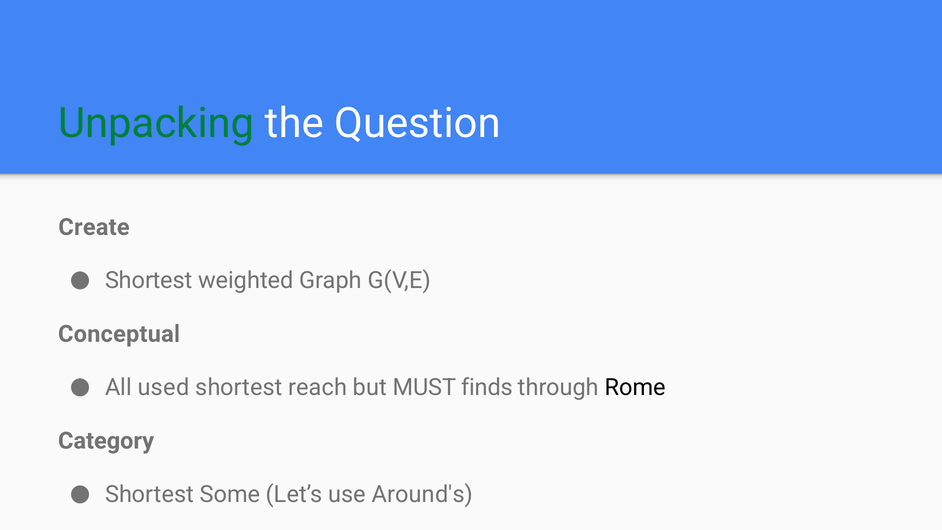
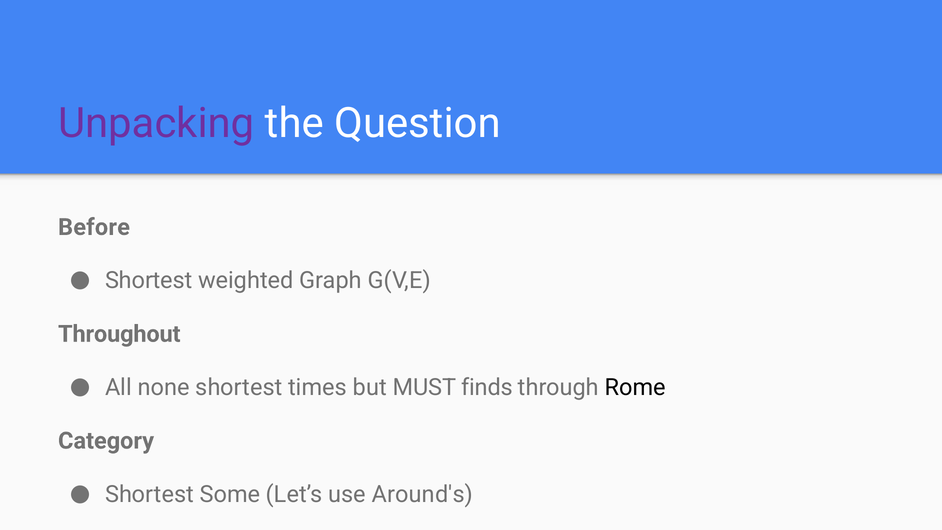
Unpacking colour: green -> purple
Create: Create -> Before
Conceptual: Conceptual -> Throughout
used: used -> none
reach: reach -> times
